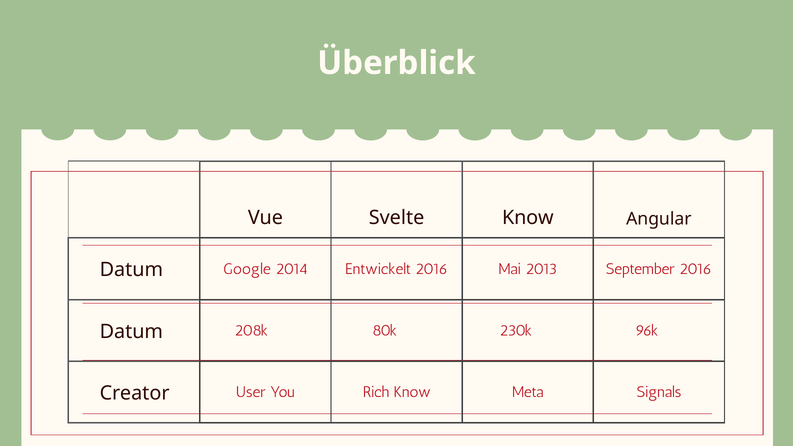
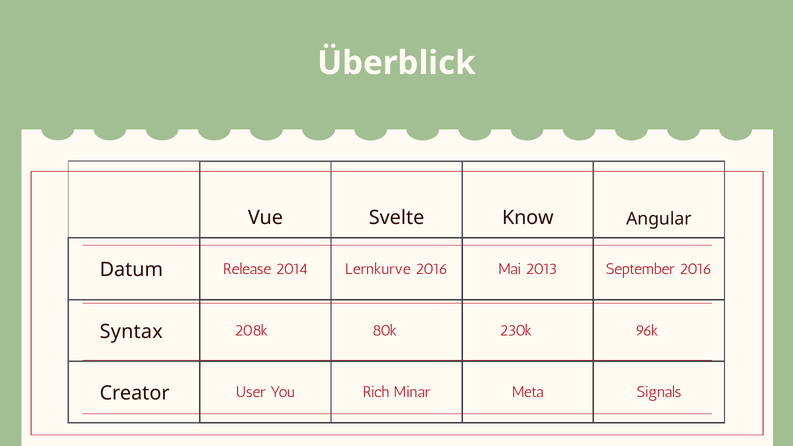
Google: Google -> Release
Entwickelt: Entwickelt -> Lernkurve
Datum at (131, 332): Datum -> Syntax
Rich Know: Know -> Minar
